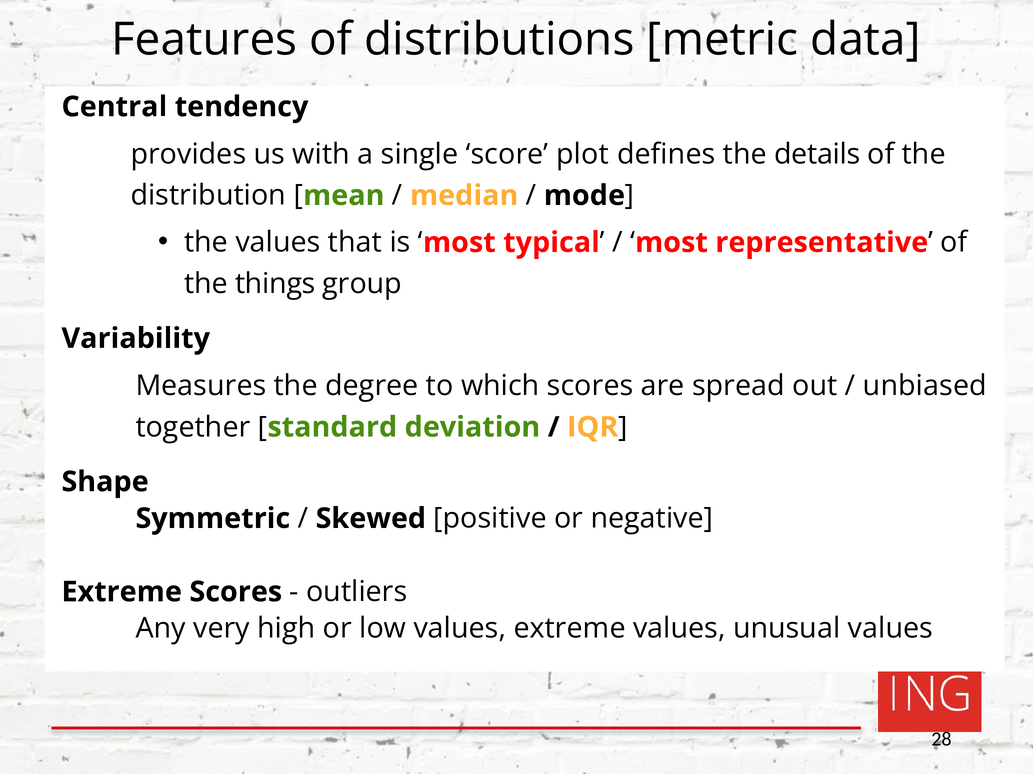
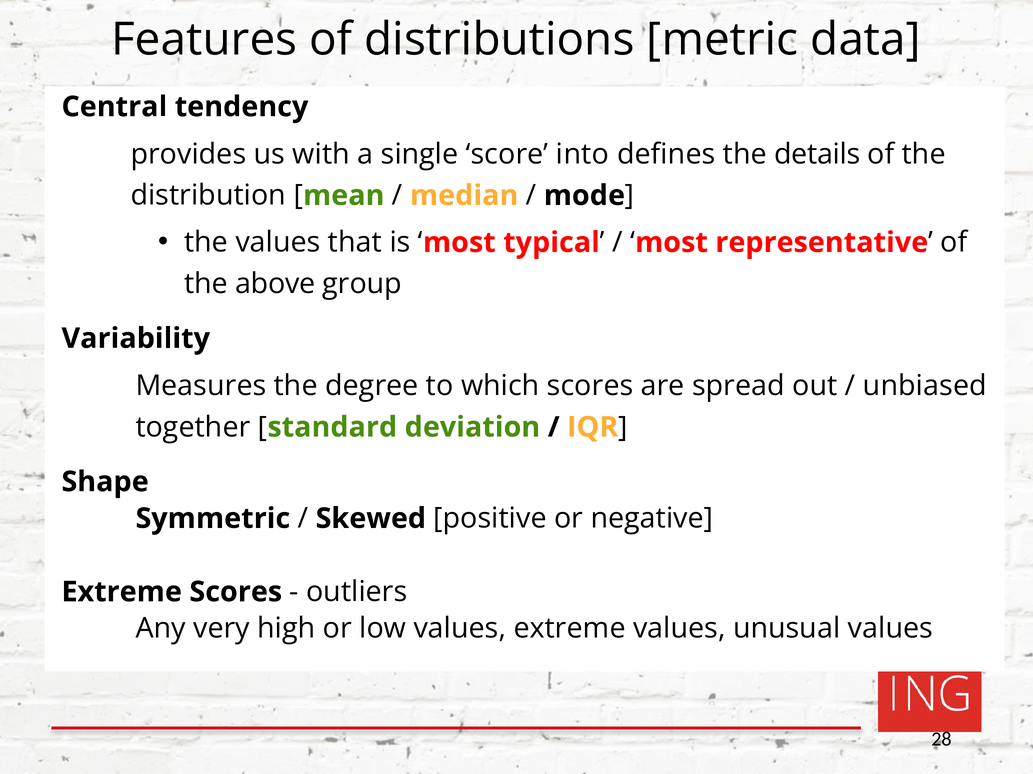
plot: plot -> into
things: things -> above
